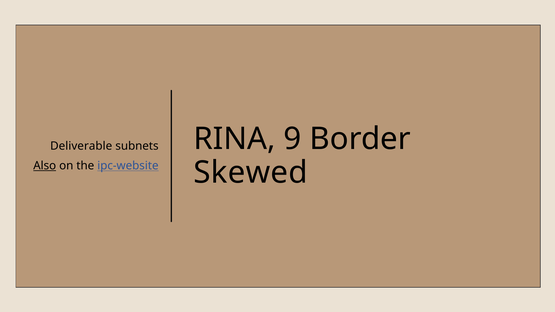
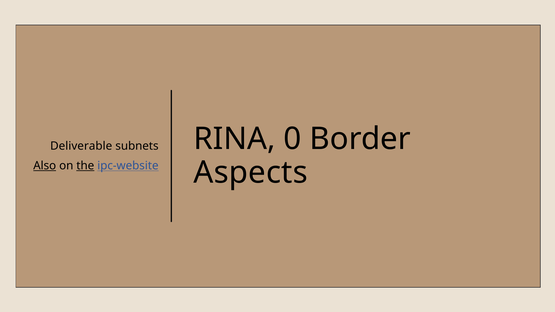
9: 9 -> 0
the underline: none -> present
Skewed: Skewed -> Aspects
